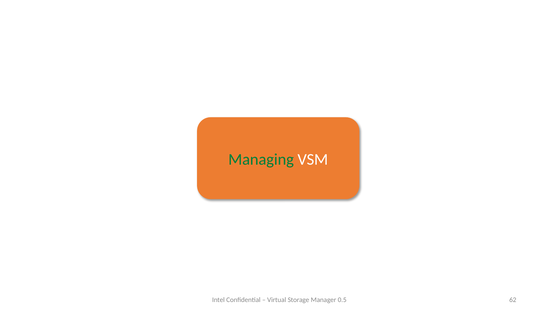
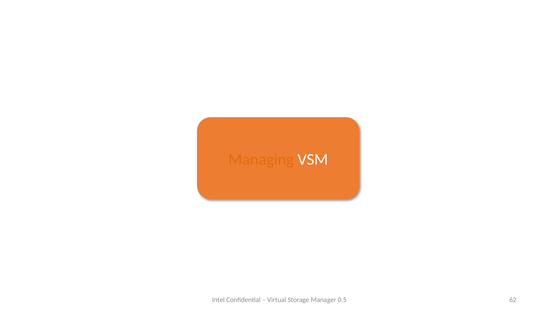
Managing colour: green -> orange
